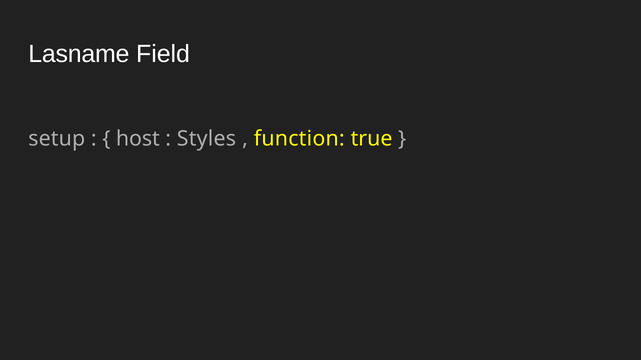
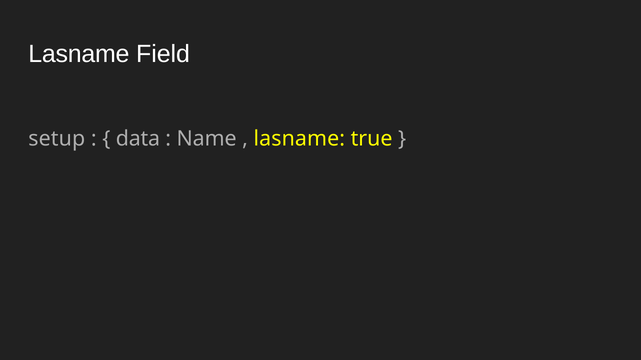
host: host -> data
Styles: Styles -> Name
function at (299, 139): function -> lasname
